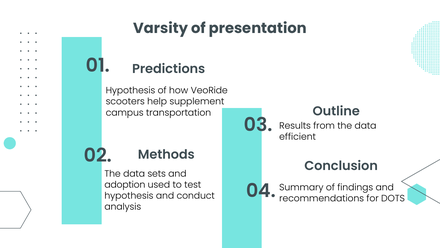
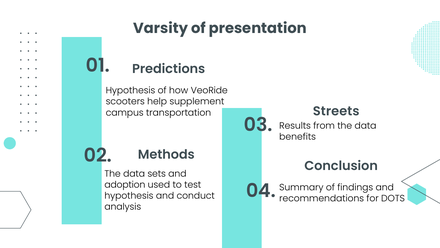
Outline: Outline -> Streets
efficient: efficient -> benefits
